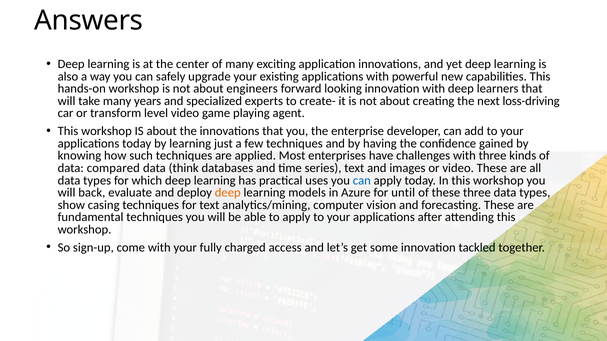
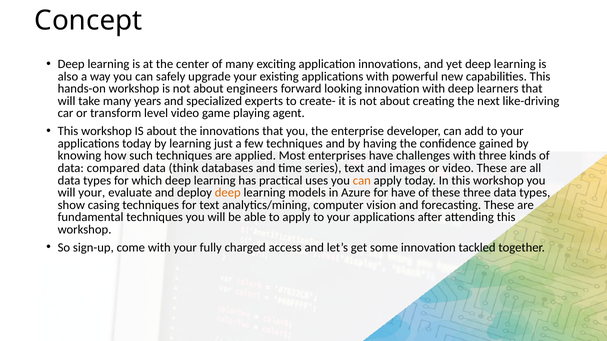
Answers: Answers -> Concept
loss-driving: loss-driving -> like-driving
can at (362, 181) colour: blue -> orange
will back: back -> your
for until: until -> have
